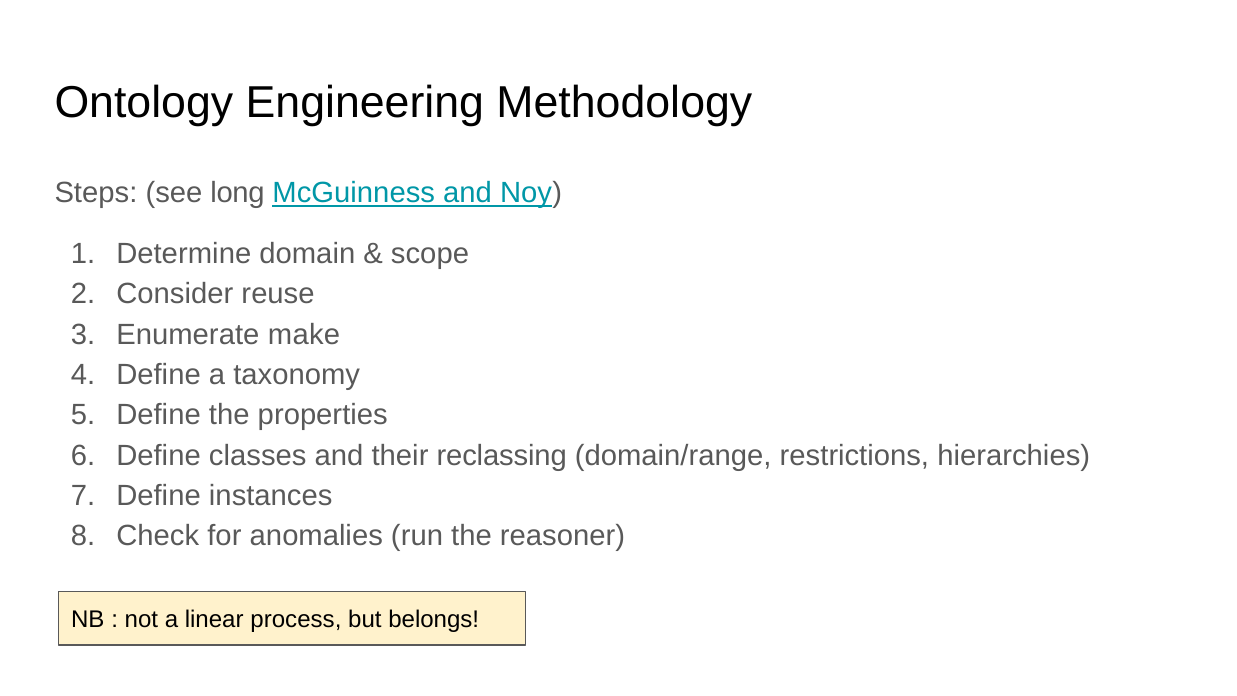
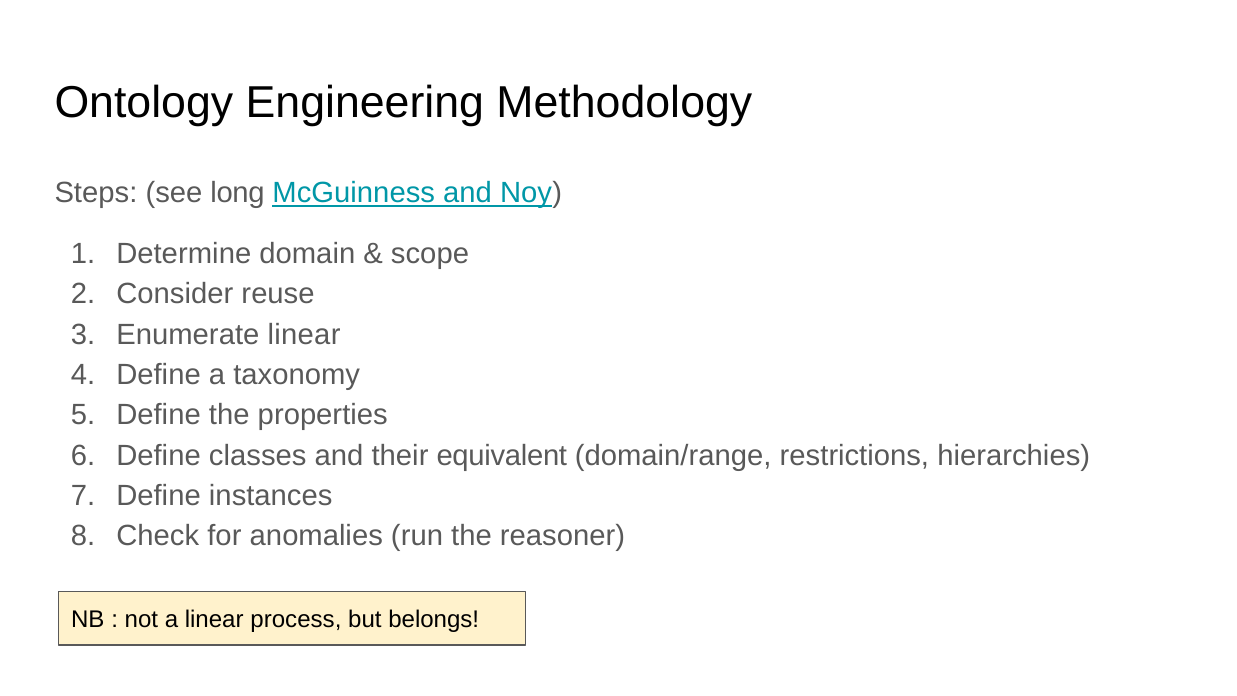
Enumerate make: make -> linear
reclassing: reclassing -> equivalent
